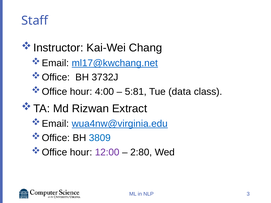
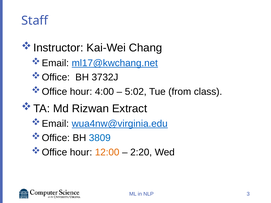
5:81: 5:81 -> 5:02
data: data -> from
12:00 colour: purple -> orange
2:80: 2:80 -> 2:20
